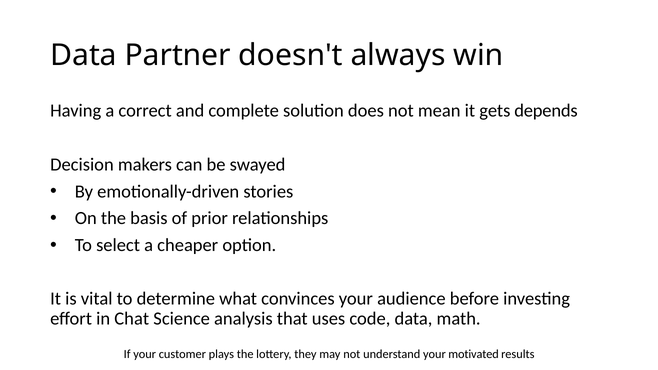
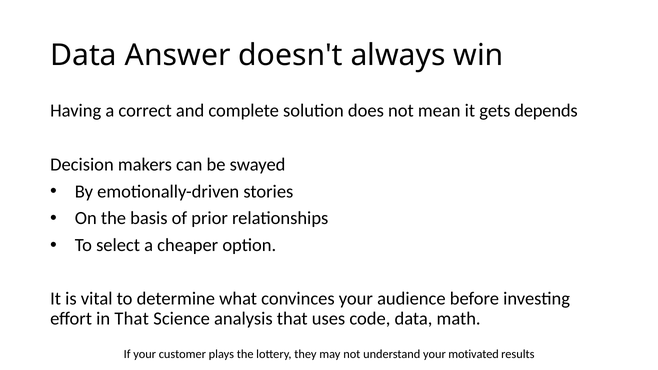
Partner: Partner -> Answer
in Chat: Chat -> That
